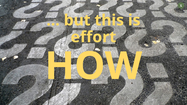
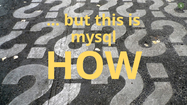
effort: effort -> mysql
